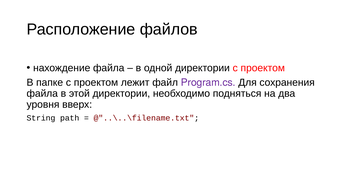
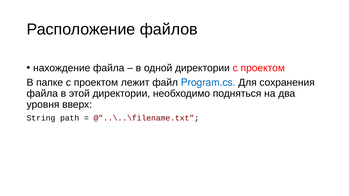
Program.cs colour: purple -> blue
